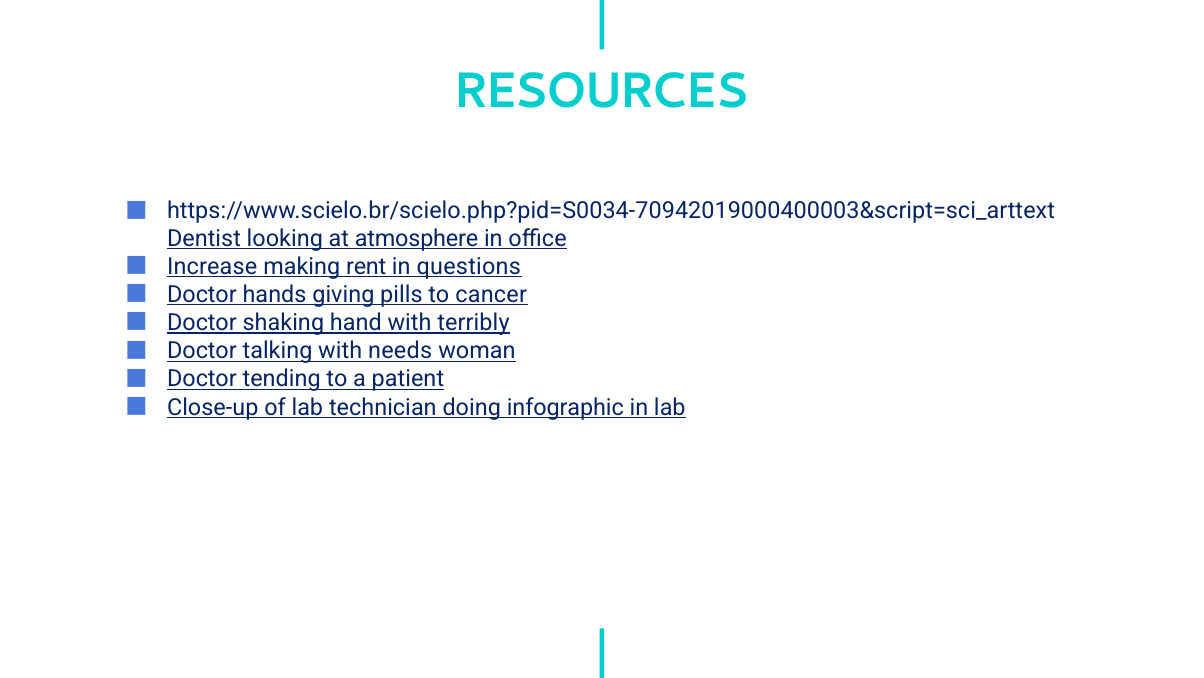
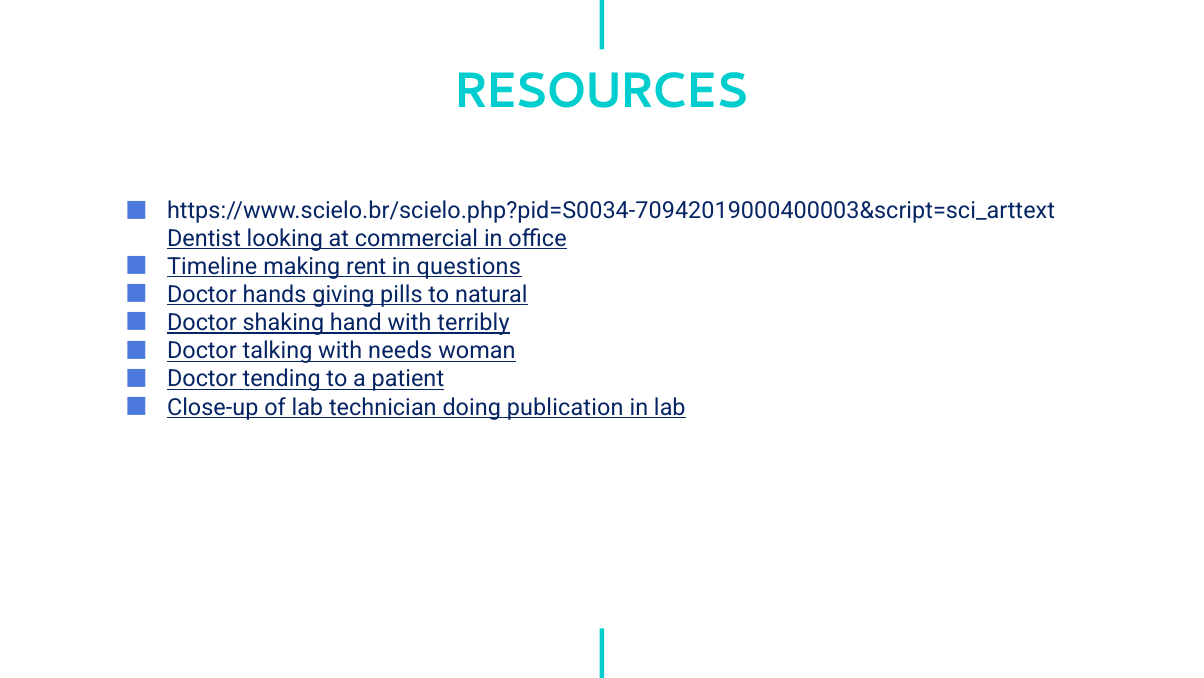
atmosphere: atmosphere -> commercial
Increase: Increase -> Timeline
cancer: cancer -> natural
infographic: infographic -> publication
